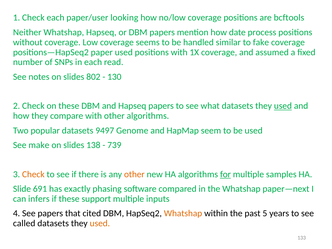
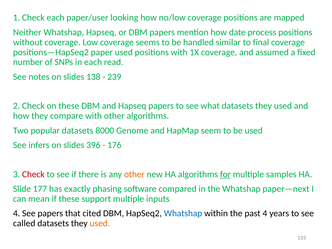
bcftools: bcftools -> mapped
fake: fake -> final
802: 802 -> 138
130: 130 -> 239
used at (283, 106) underline: present -> none
9497: 9497 -> 8000
make: make -> infers
138: 138 -> 396
739: 739 -> 176
Check at (33, 174) colour: orange -> red
691: 691 -> 177
infers: infers -> mean
Whatshap at (183, 213) colour: orange -> blue
past 5: 5 -> 4
